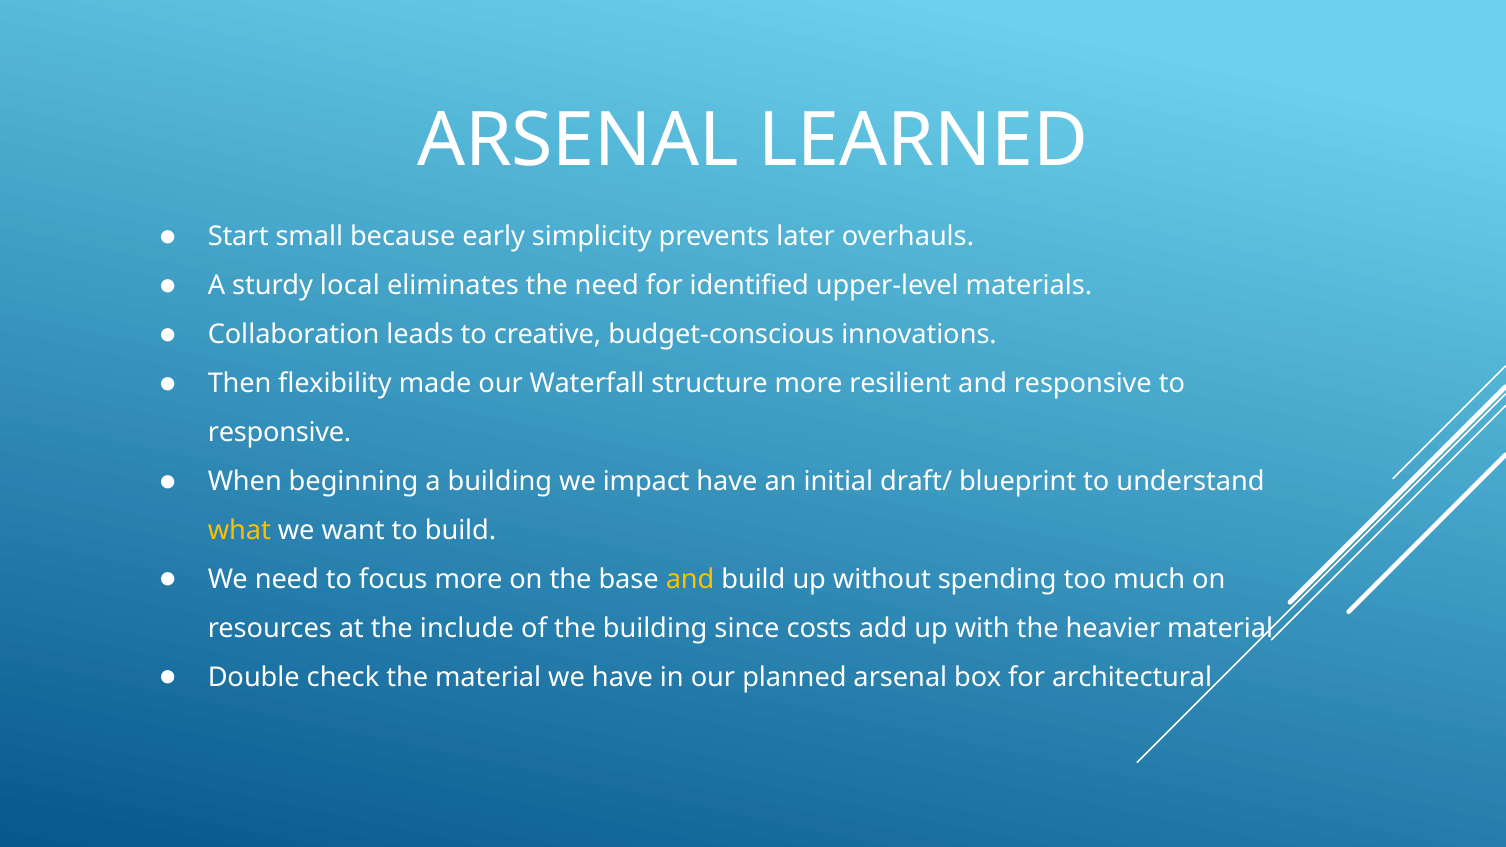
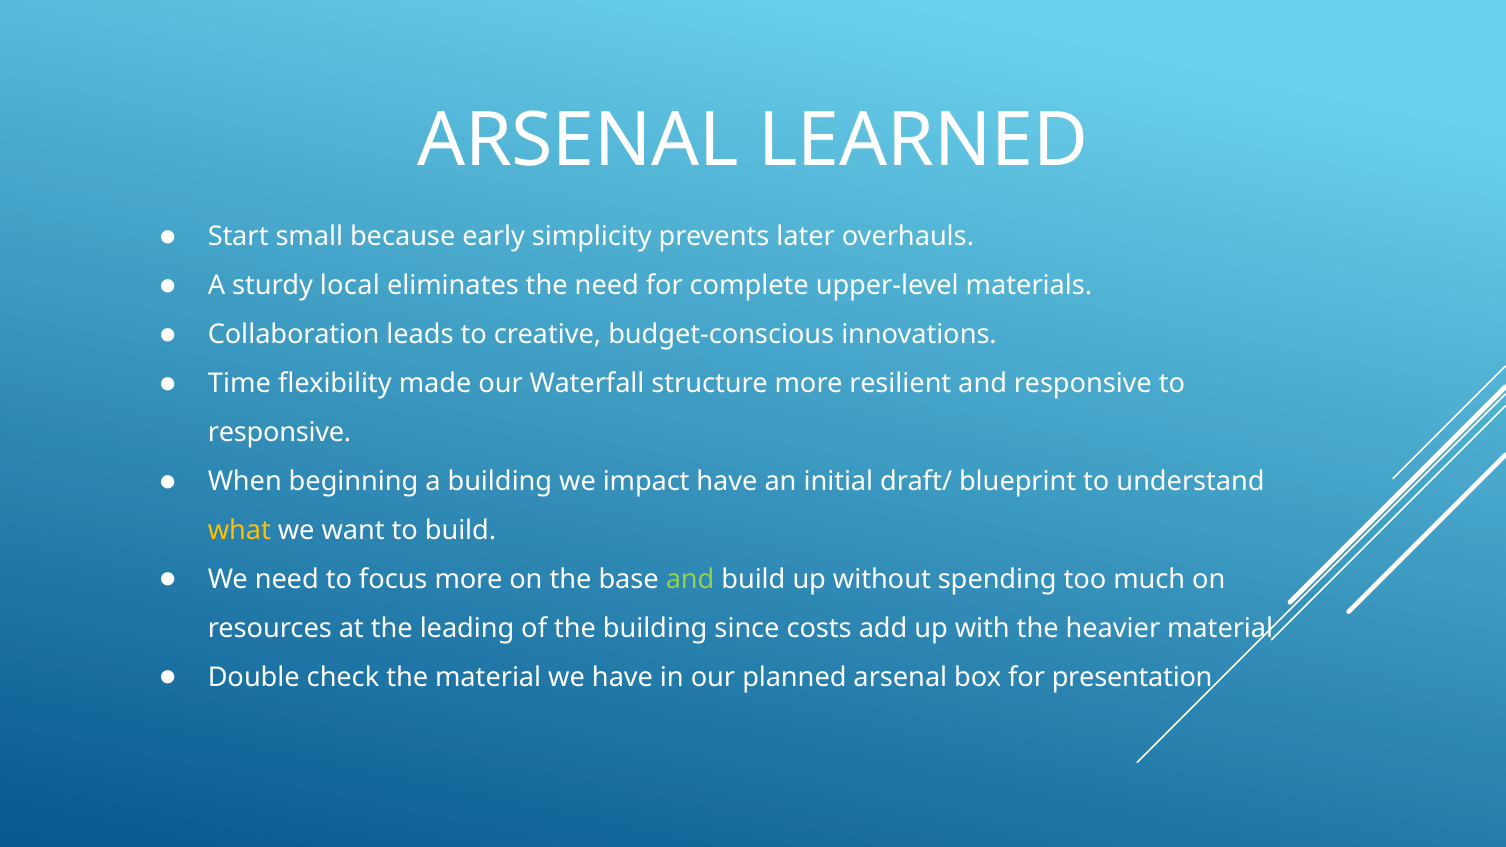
identified: identified -> complete
Then: Then -> Time
and at (690, 580) colour: yellow -> light green
include: include -> leading
architectural: architectural -> presentation
